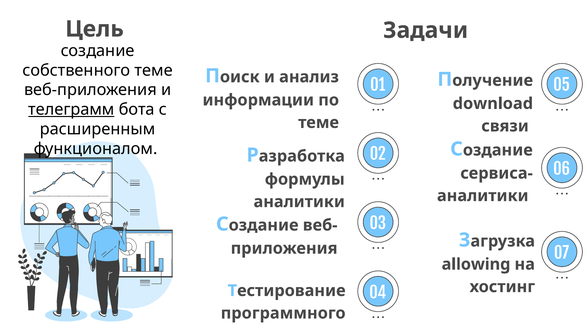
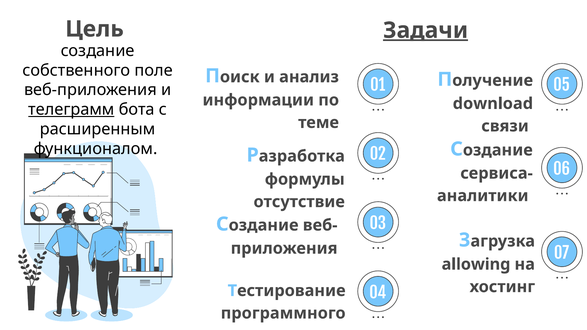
Задачи underline: none -> present
собственного теме: теме -> поле
аналитики at (299, 202): аналитики -> отсутствие
